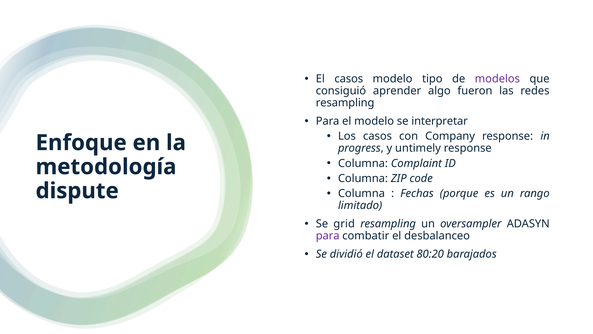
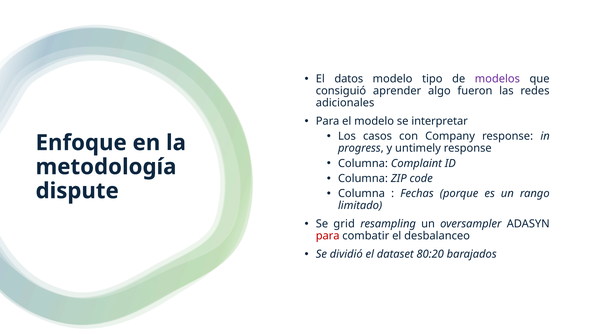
El casos: casos -> datos
resampling at (345, 103): resampling -> adicionales
para at (328, 236) colour: purple -> red
